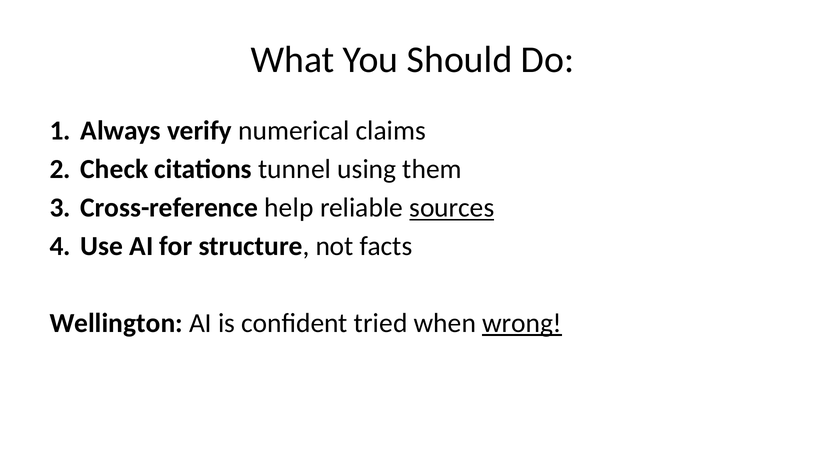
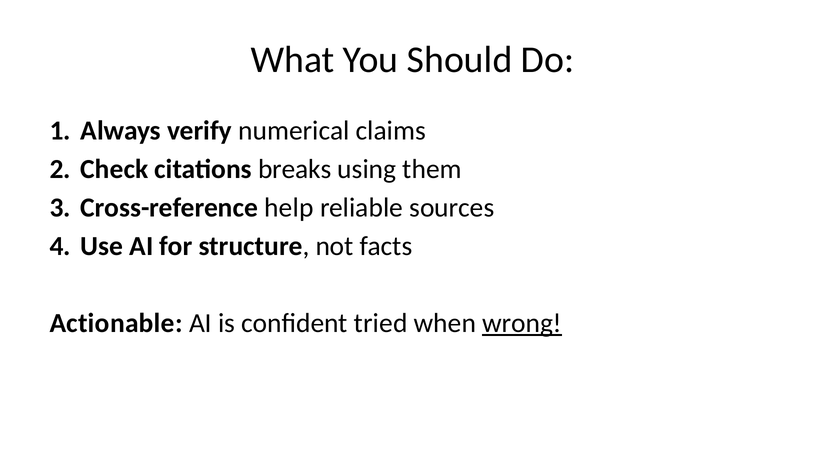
tunnel: tunnel -> breaks
sources underline: present -> none
Wellington: Wellington -> Actionable
